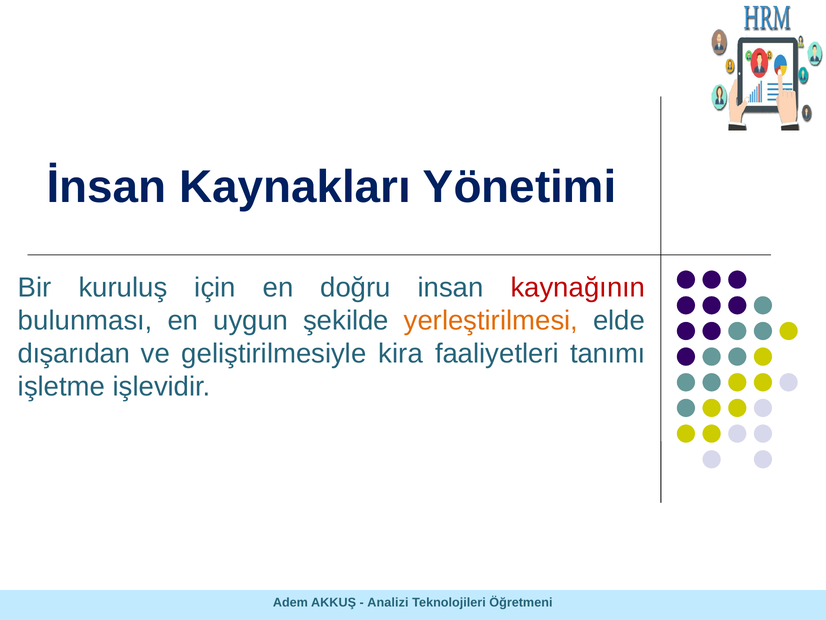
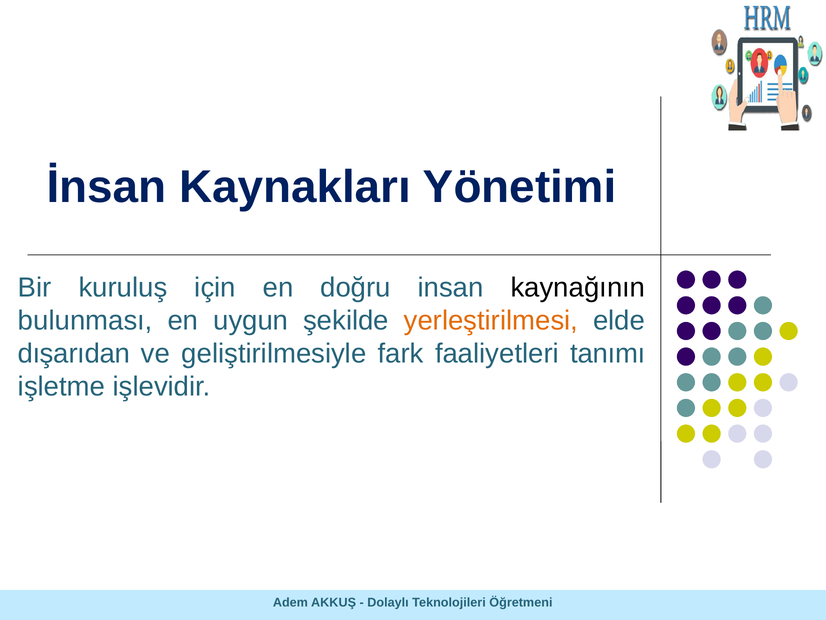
kaynağının colour: red -> black
kira: kira -> fark
Analizi: Analizi -> Dolaylı
